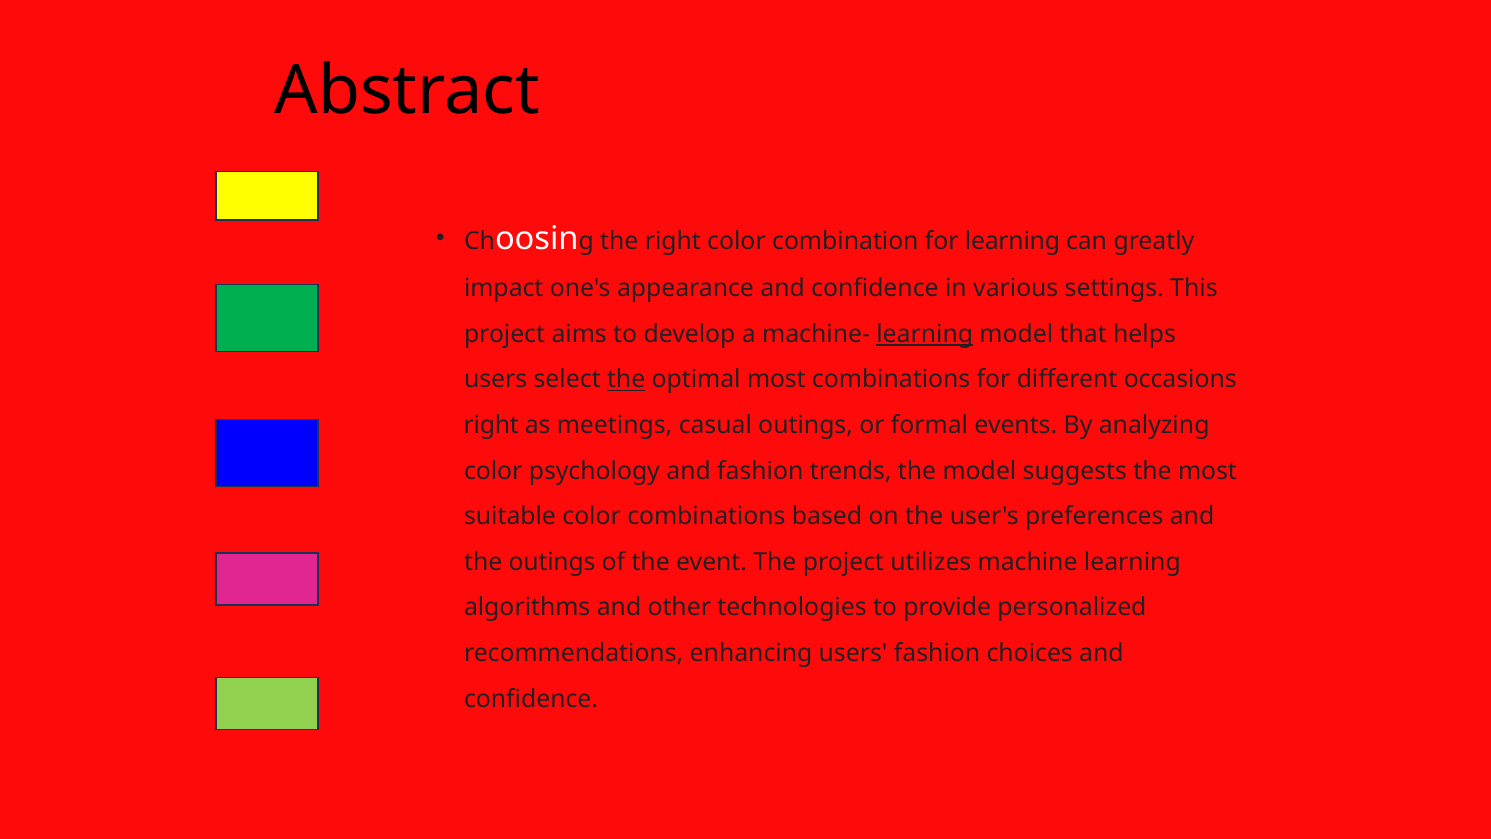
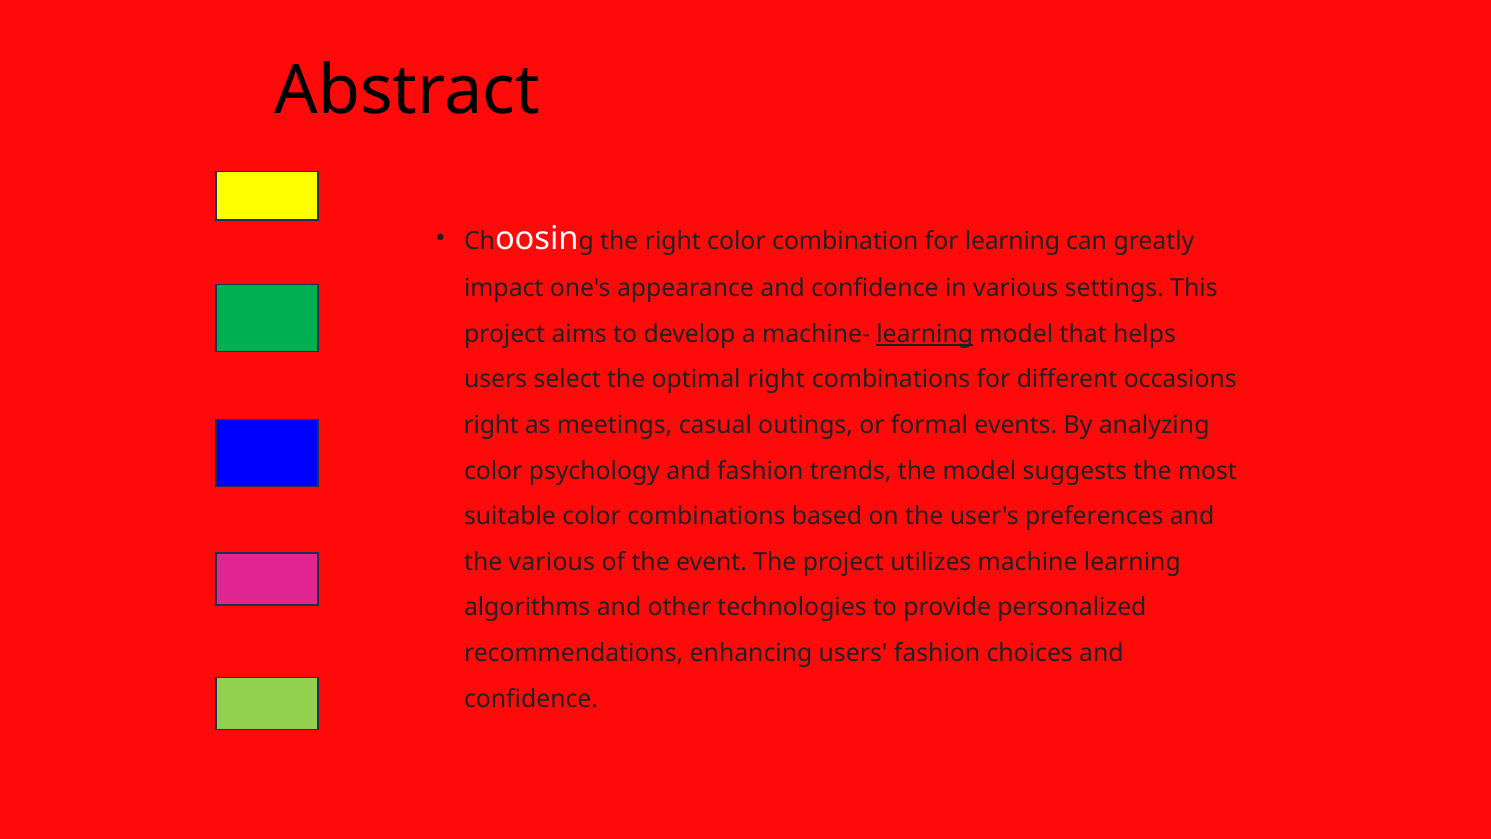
the at (626, 380) underline: present -> none
optimal most: most -> right
the outings: outings -> various
